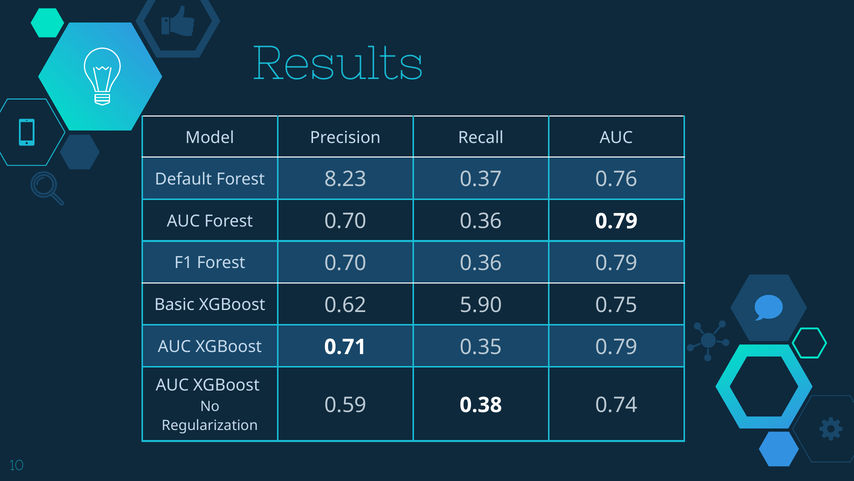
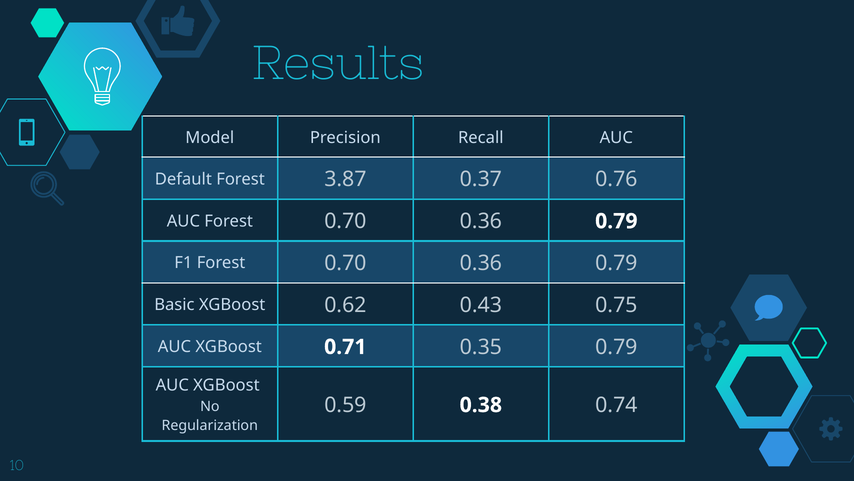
8.23: 8.23 -> 3.87
5.90: 5.90 -> 0.43
